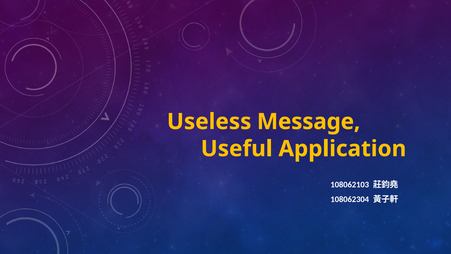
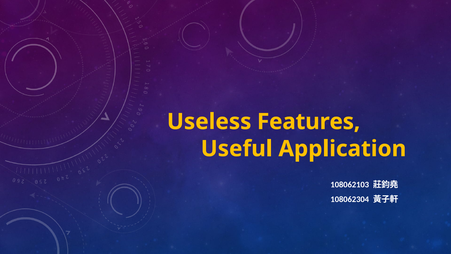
Message: Message -> Features
